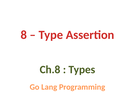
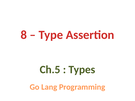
Ch.8: Ch.8 -> Ch.5
